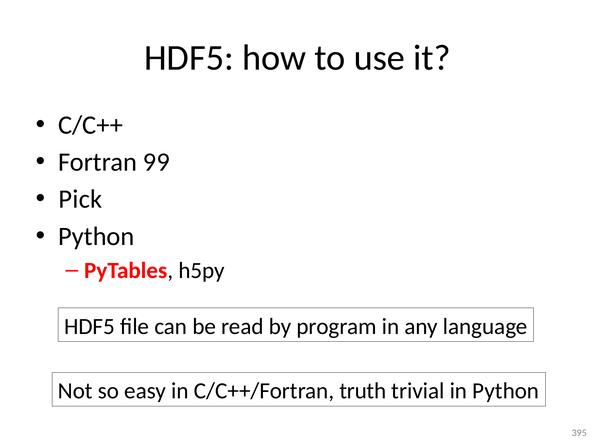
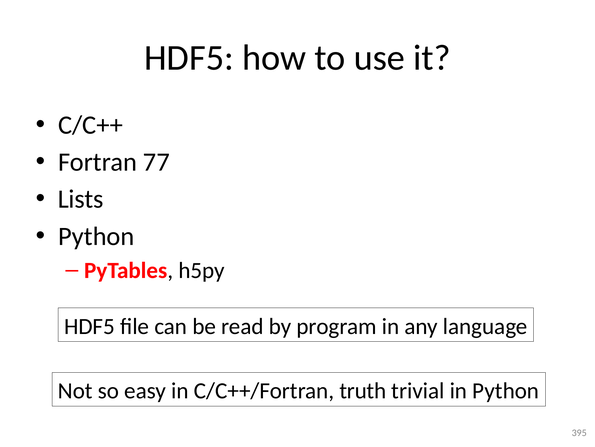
99: 99 -> 77
Pick: Pick -> Lists
